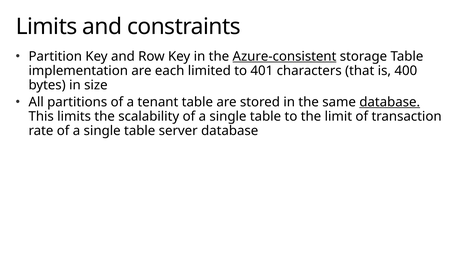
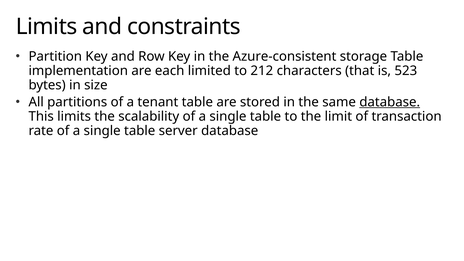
Azure-consistent underline: present -> none
401: 401 -> 212
400: 400 -> 523
